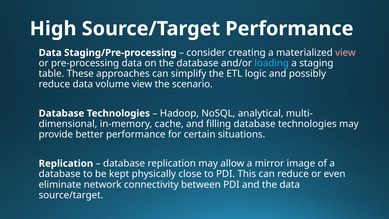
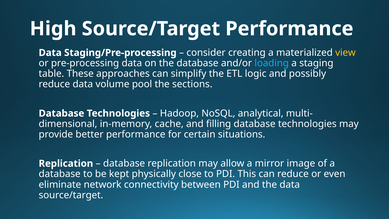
view at (345, 53) colour: pink -> yellow
volume view: view -> pool
scenario: scenario -> sections
